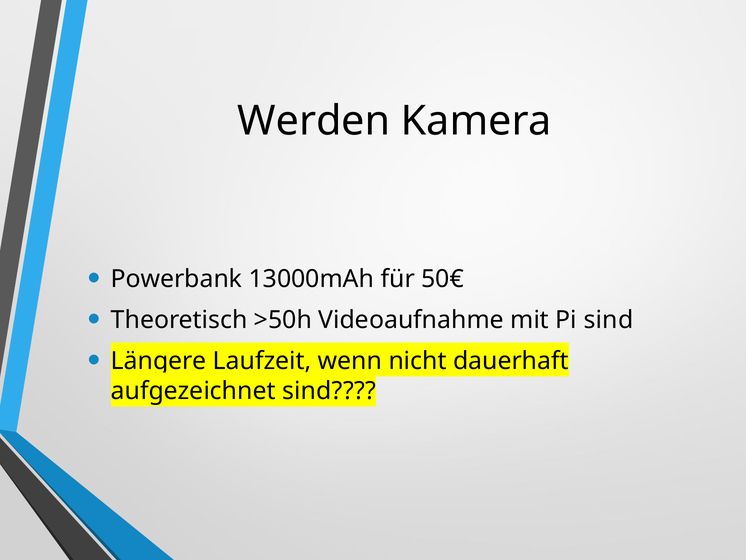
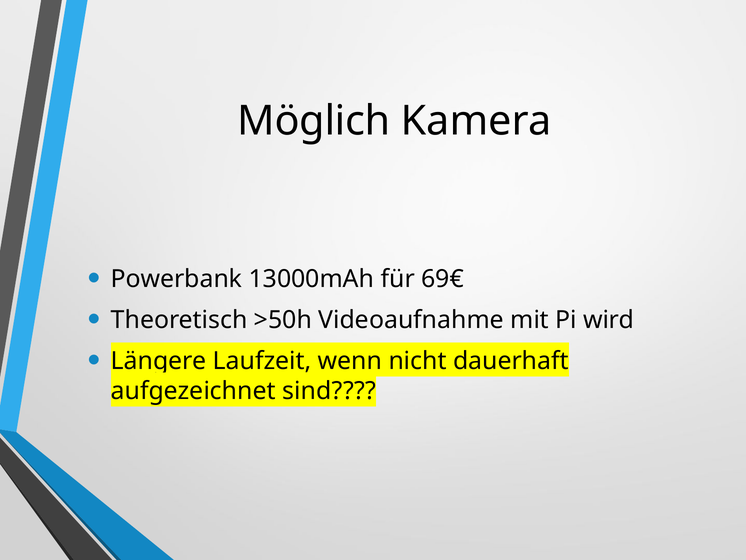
Werden: Werden -> Möglich
50€: 50€ -> 69€
Pi sind: sind -> wird
